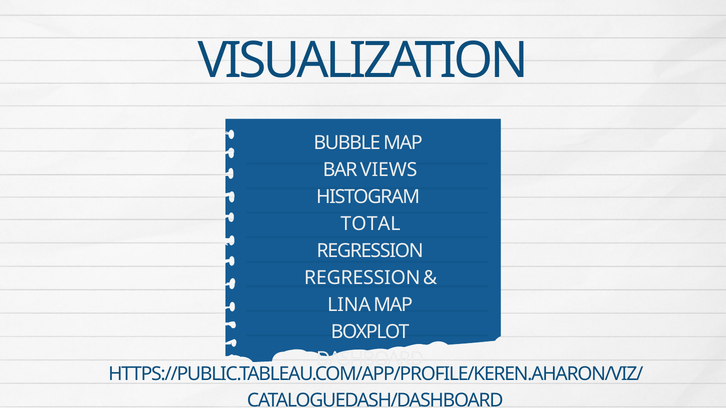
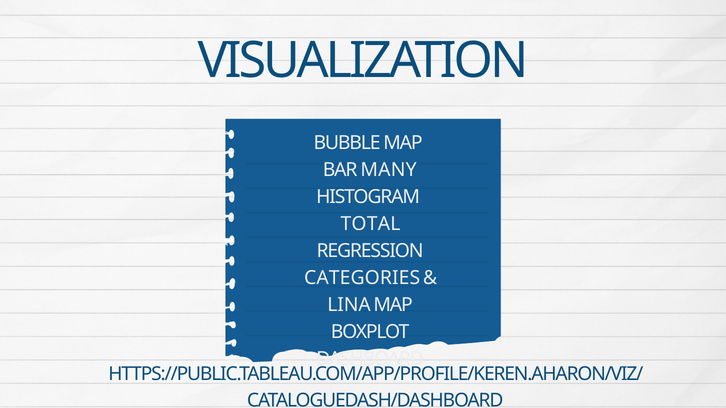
VIEWS: VIEWS -> MANY
REGRESSION at (362, 278): REGRESSION -> CATEGORIES
